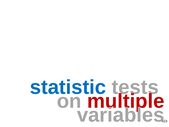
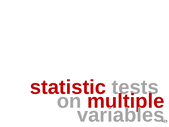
statistic colour: blue -> red
